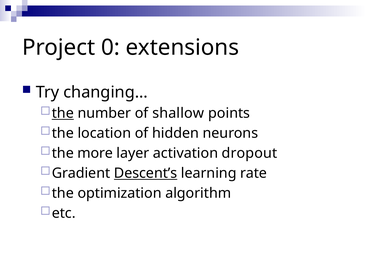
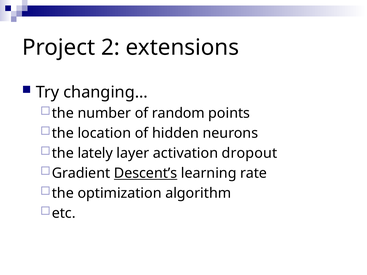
0: 0 -> 2
the at (63, 113) underline: present -> none
shallow: shallow -> random
more: more -> lately
